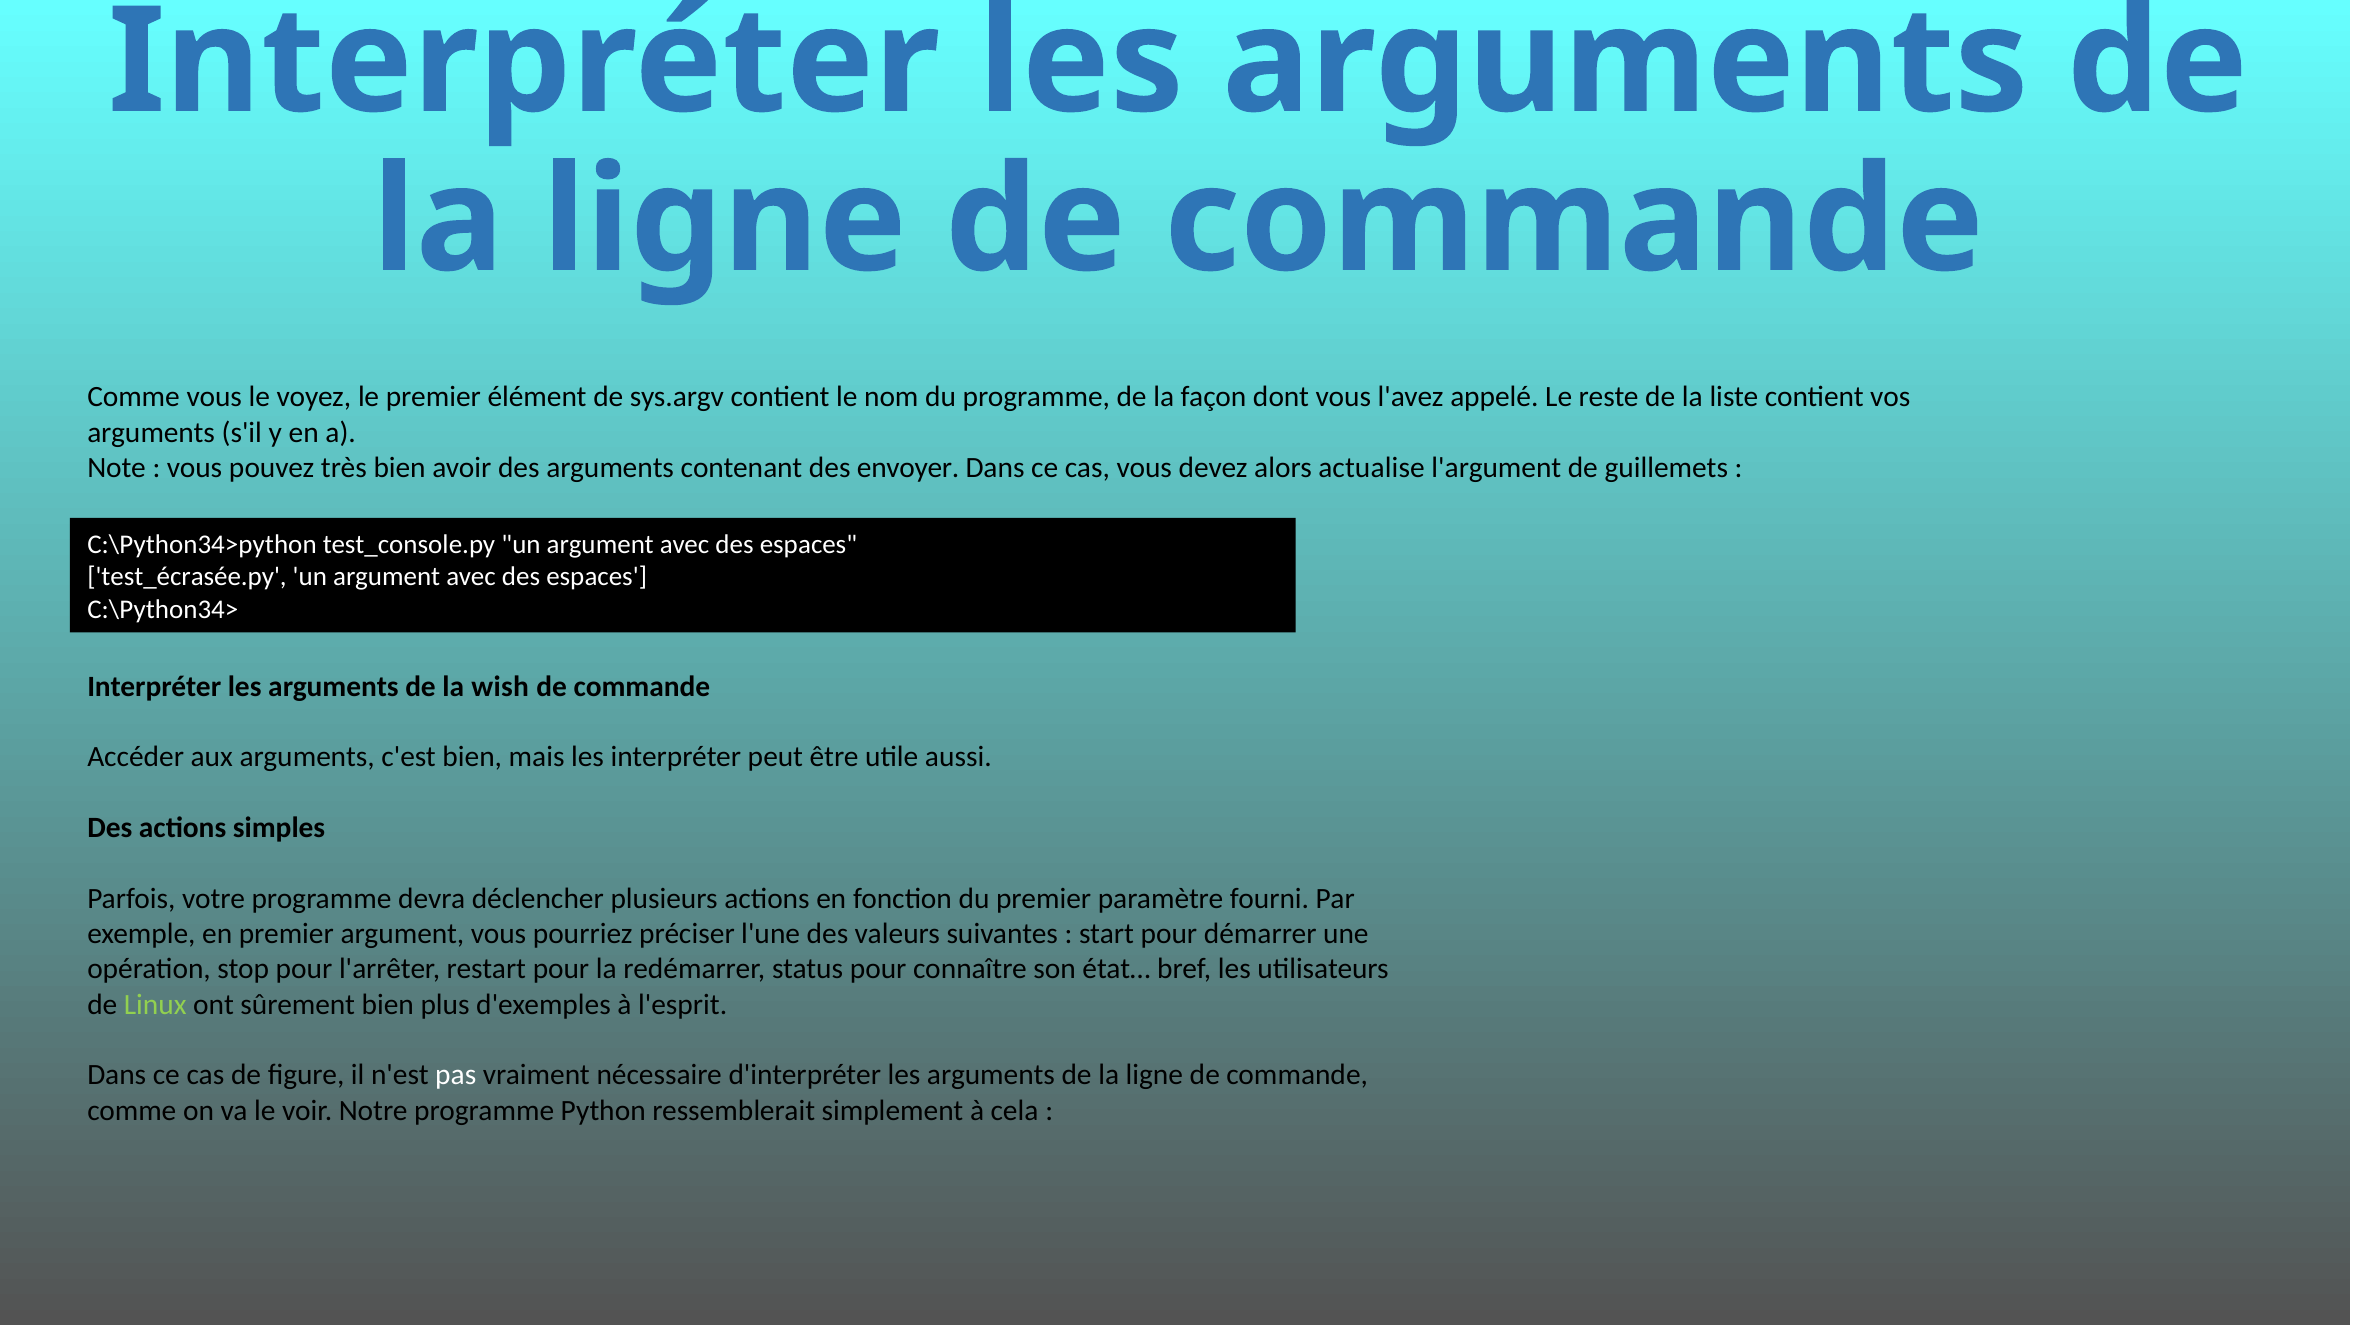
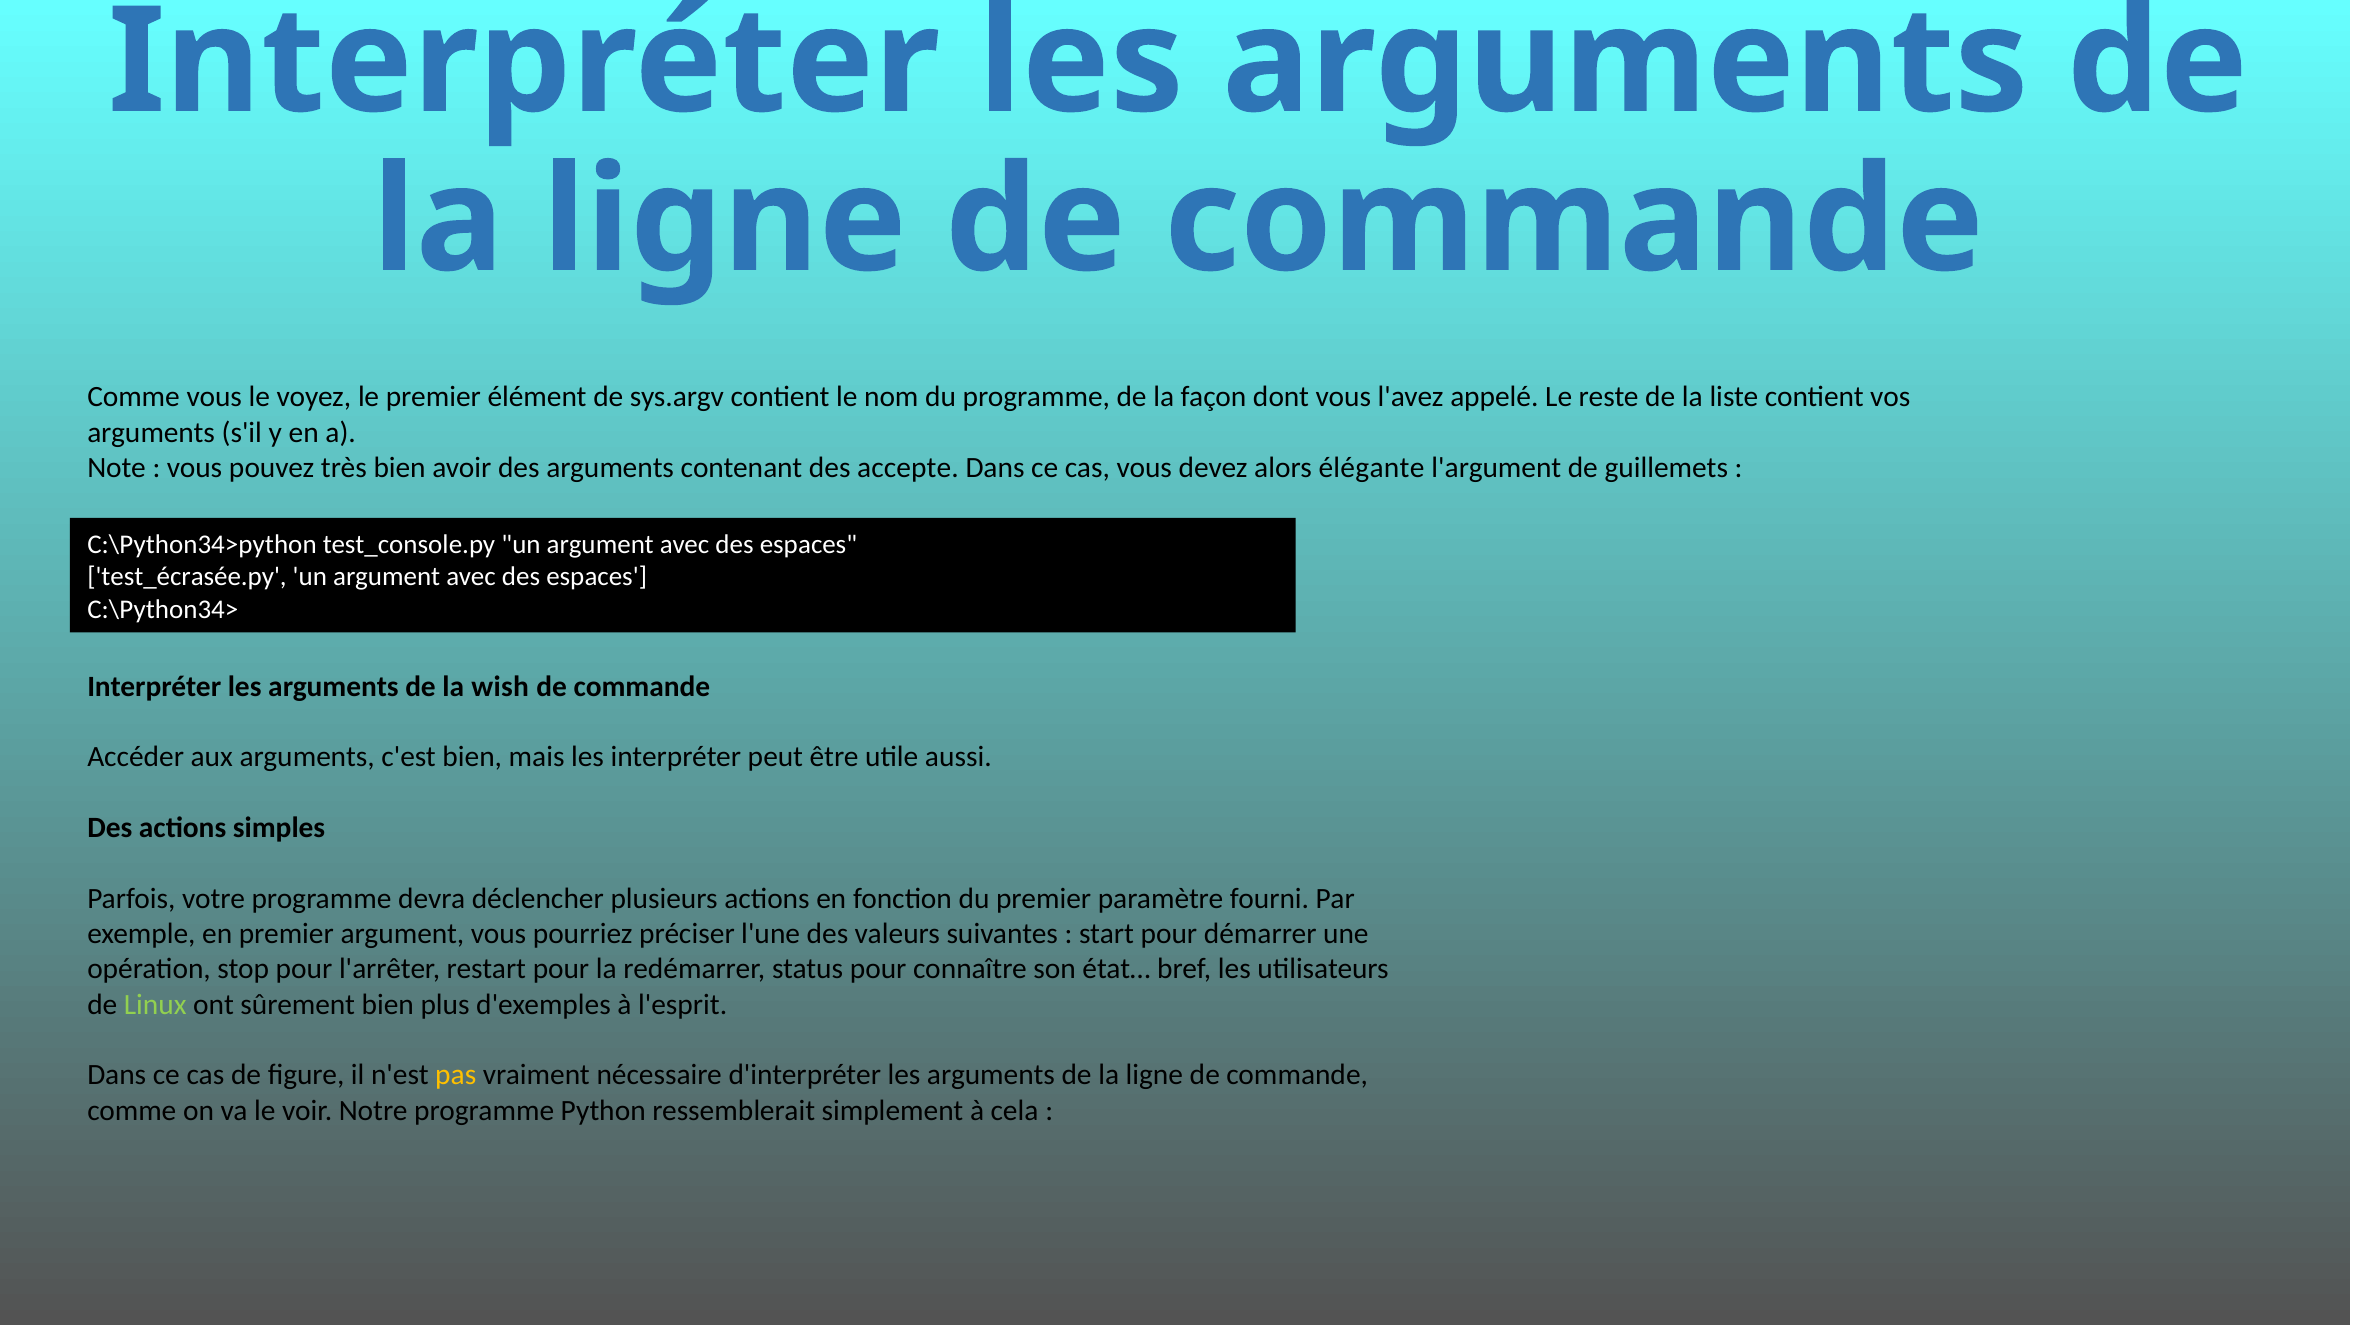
envoyer: envoyer -> accepte
actualise: actualise -> élégante
pas colour: white -> yellow
